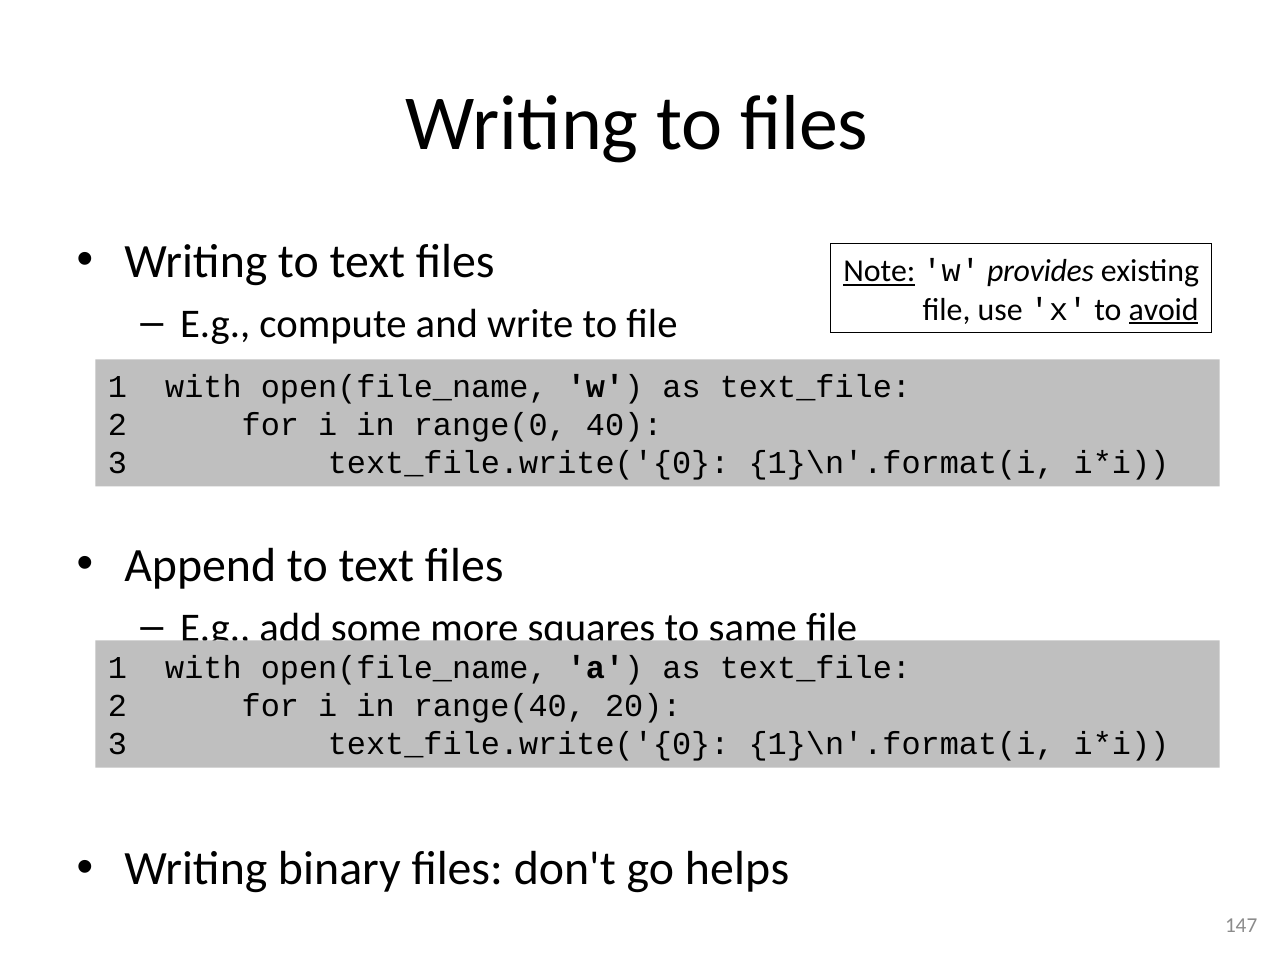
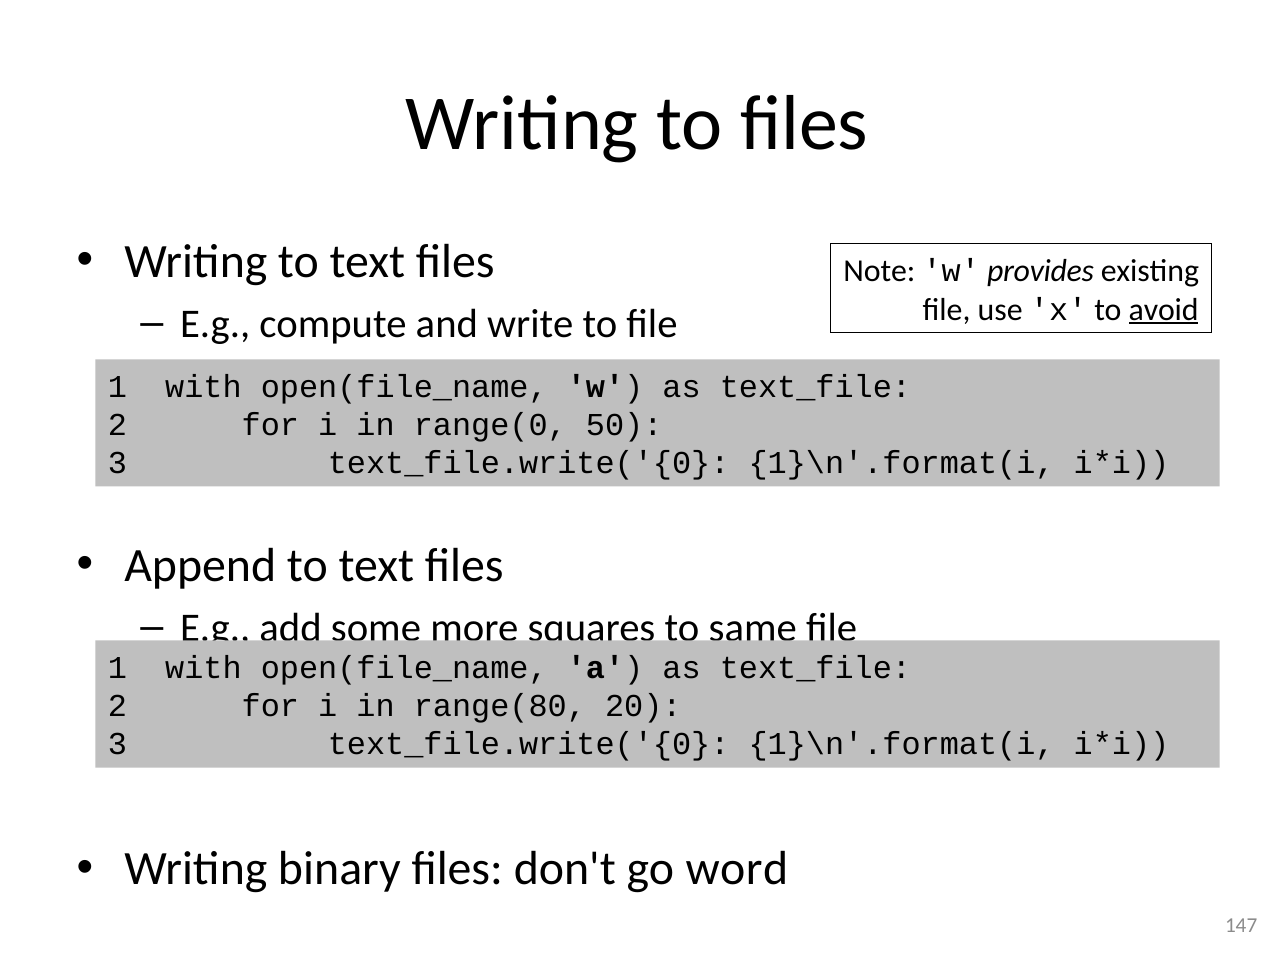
Note underline: present -> none
40: 40 -> 50
range(40: range(40 -> range(80
helps: helps -> word
